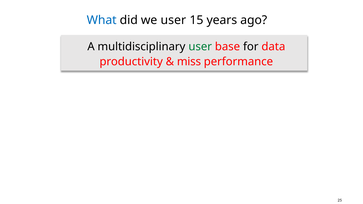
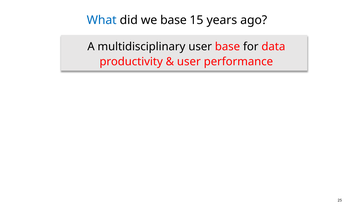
we user: user -> base
user at (200, 47) colour: green -> black
miss at (189, 62): miss -> user
